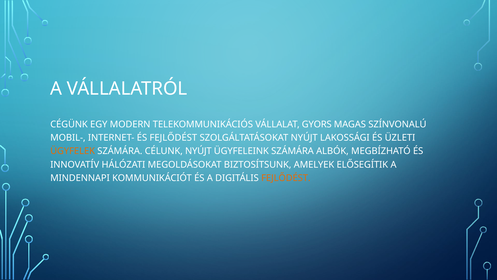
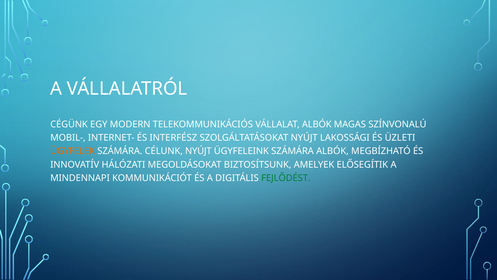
VÁLLALAT GYORS: GYORS -> ALBÓK
ÉS FEJLŐDÉST: FEJLŐDÉST -> INTERFÉSZ
FEJLŐDÉST at (286, 178) colour: orange -> green
